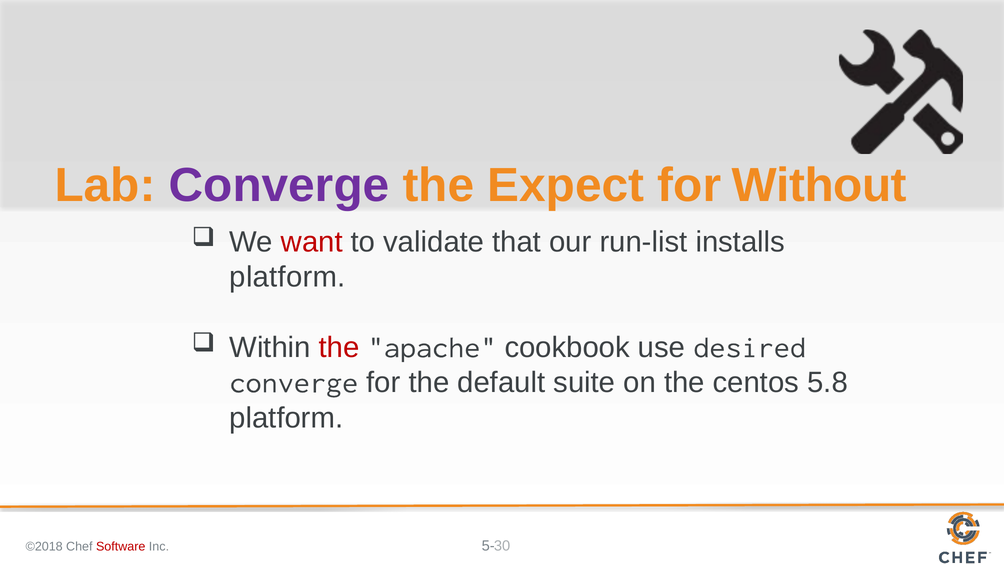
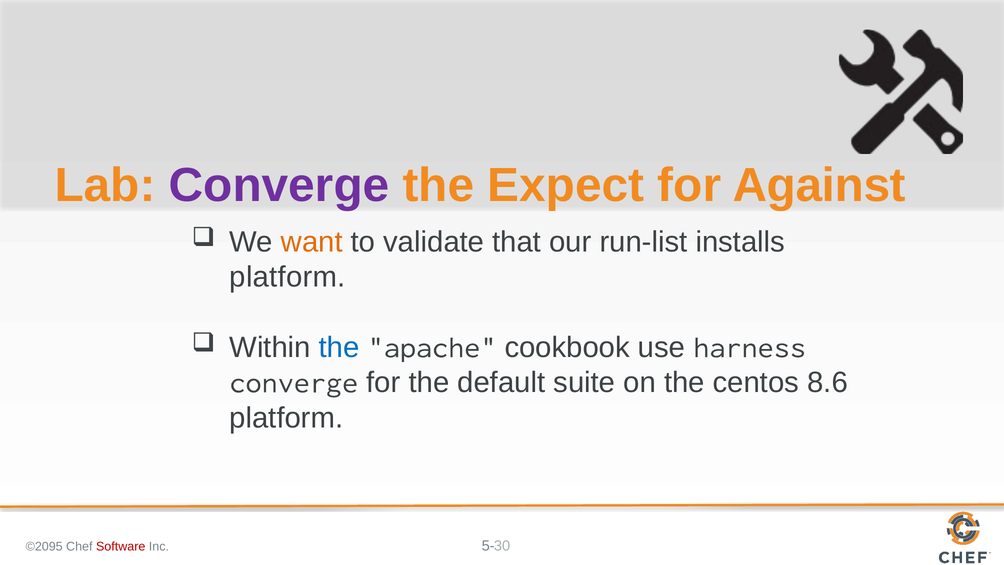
Without: Without -> Against
want colour: red -> orange
the at (339, 347) colour: red -> blue
desired: desired -> harness
5.8: 5.8 -> 8.6
©2018: ©2018 -> ©2095
